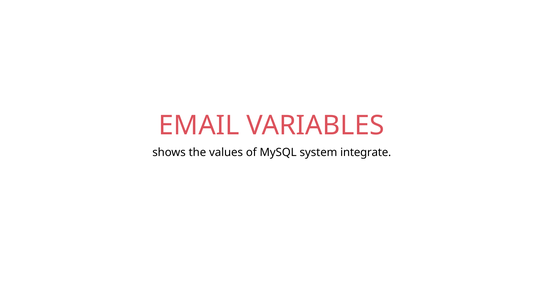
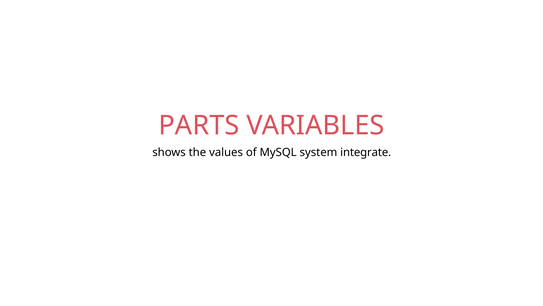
EMAIL: EMAIL -> PARTS
